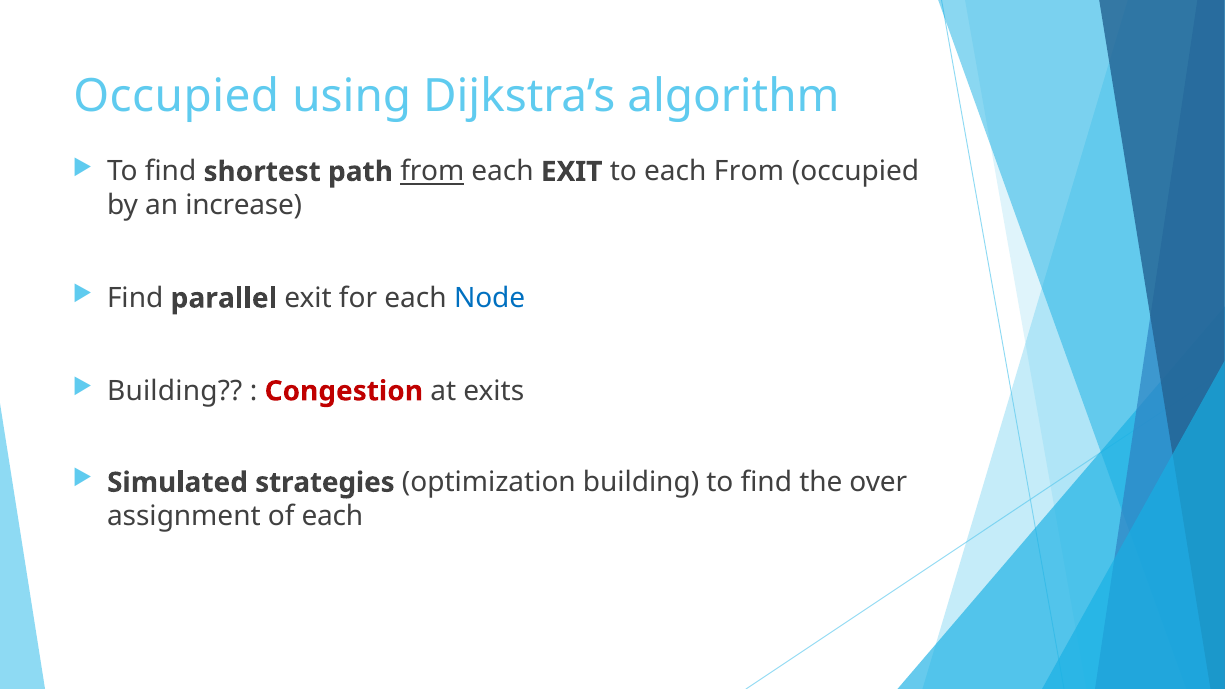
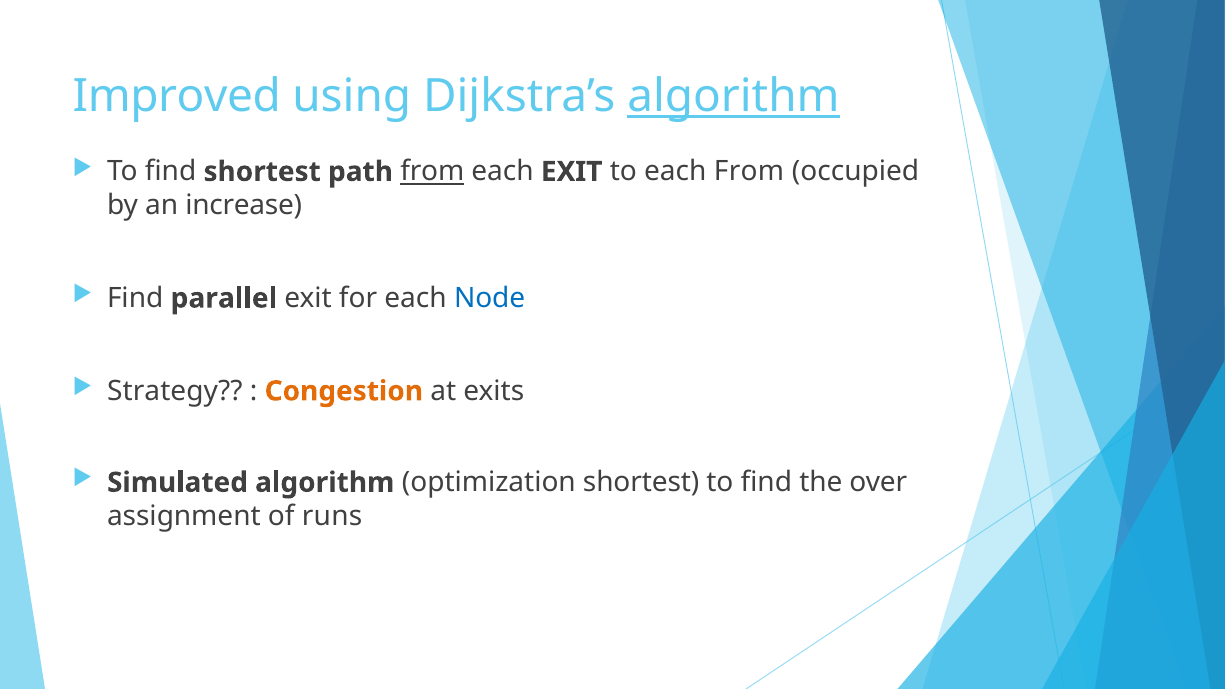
Occupied at (176, 97): Occupied -> Improved
algorithm at (733, 97) underline: none -> present
Building at (175, 391): Building -> Strategy
Congestion colour: red -> orange
Simulated strategies: strategies -> algorithm
optimization building: building -> shortest
of each: each -> runs
